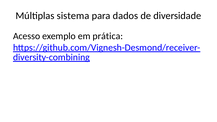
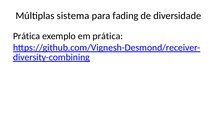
dados: dados -> fading
Acesso at (27, 36): Acesso -> Prática
